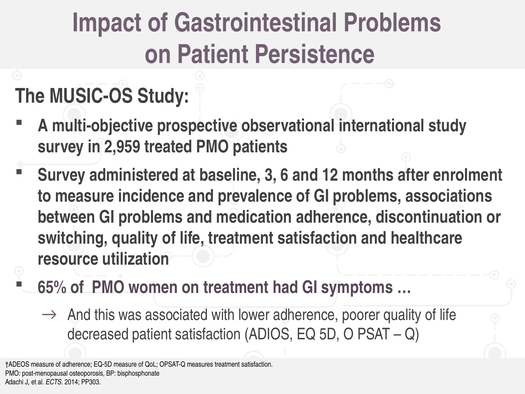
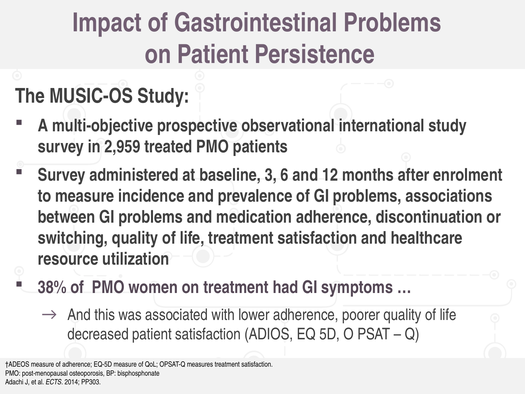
65%: 65% -> 38%
